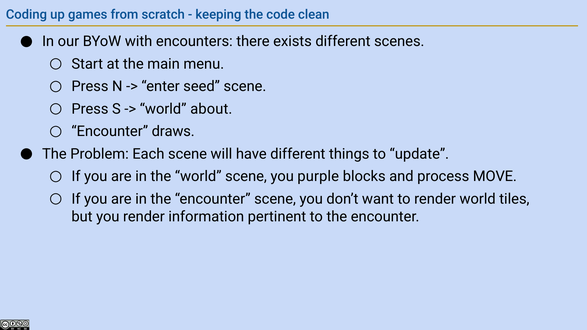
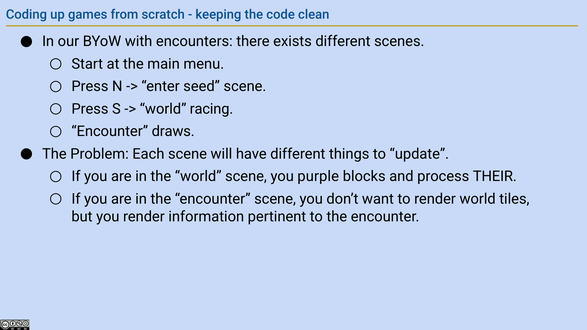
about: about -> racing
MOVE: MOVE -> THEIR
